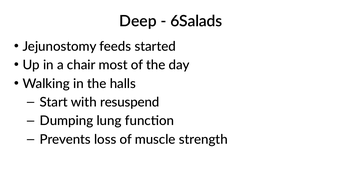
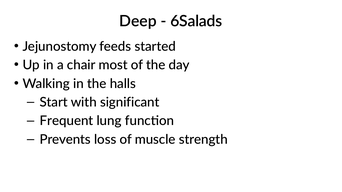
resuspend: resuspend -> significant
Dumping: Dumping -> Frequent
